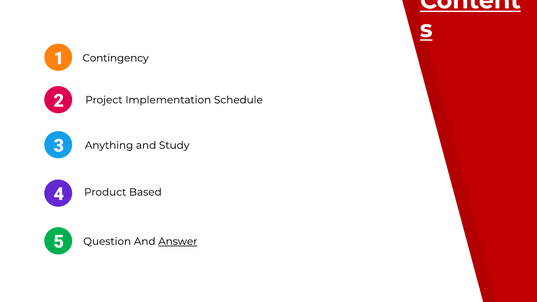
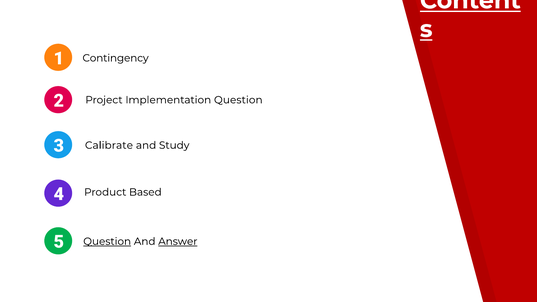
Implementation Schedule: Schedule -> Question
Anything: Anything -> Calibrate
Question at (107, 242) underline: none -> present
